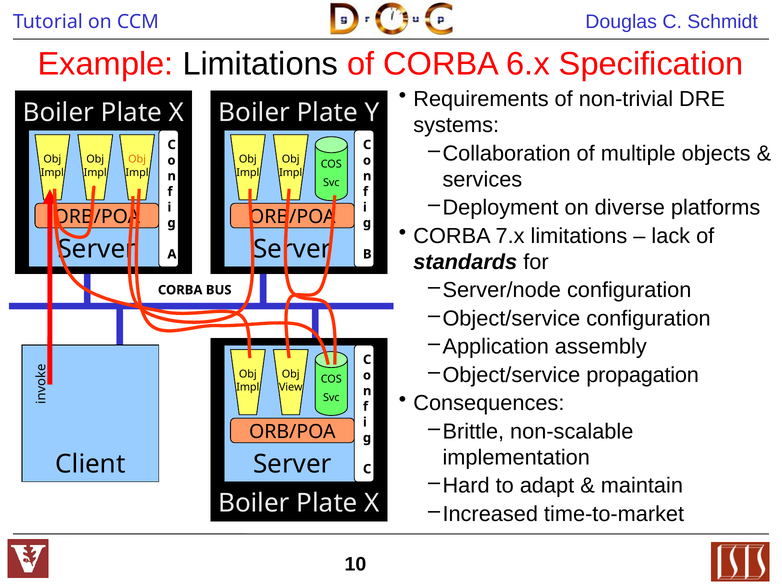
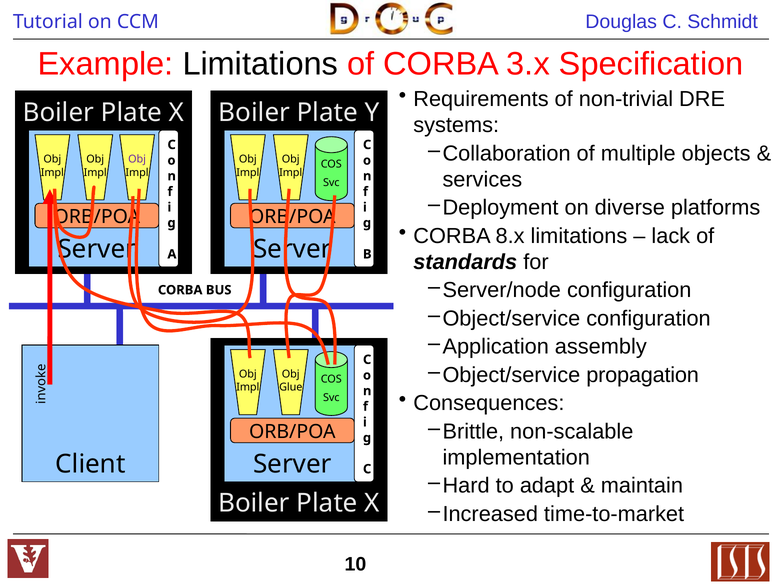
6.x: 6.x -> 3.x
Obj at (137, 160) colour: orange -> purple
7.x: 7.x -> 8.x
View: View -> Glue
